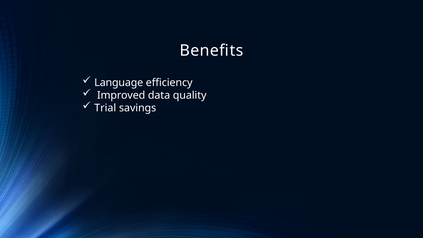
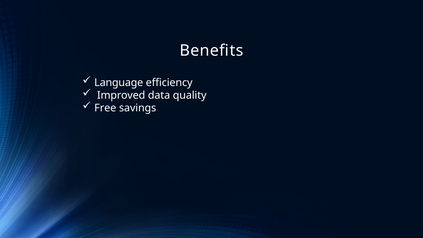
Trial: Trial -> Free
